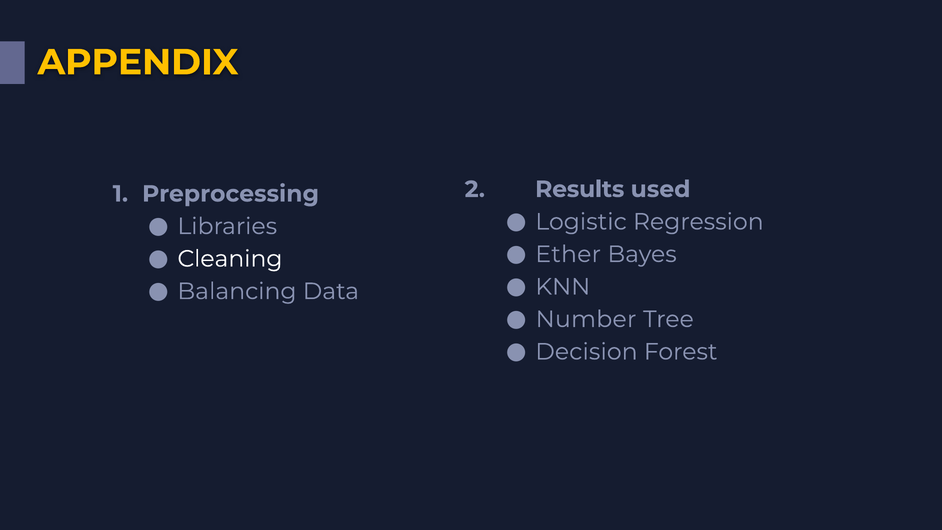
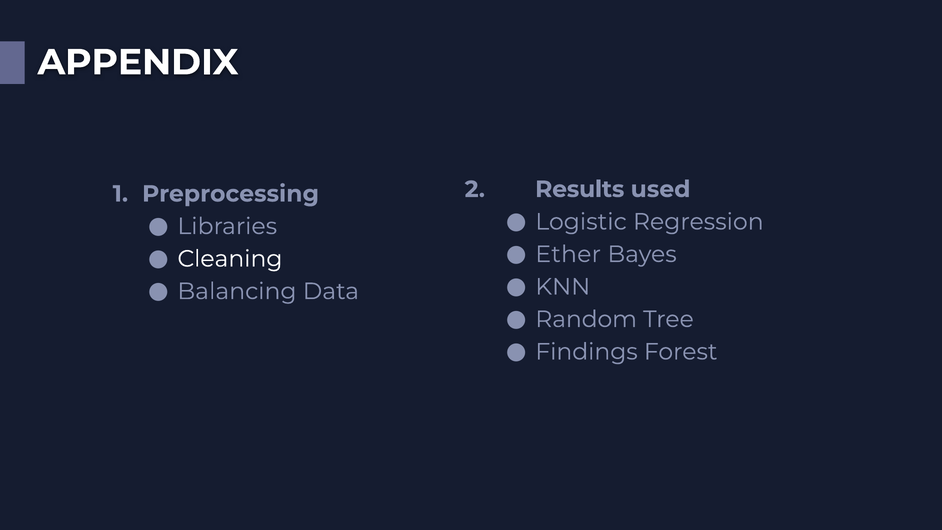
APPENDIX colour: yellow -> white
Number: Number -> Random
Decision: Decision -> Findings
